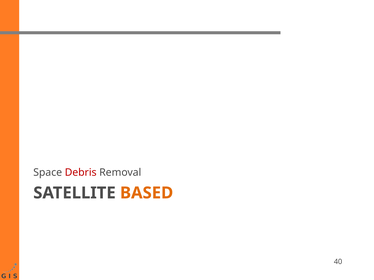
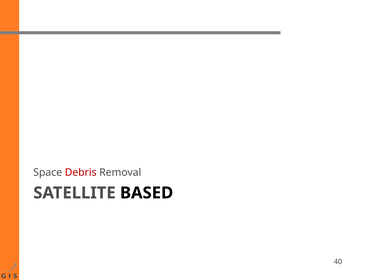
BASED colour: orange -> black
